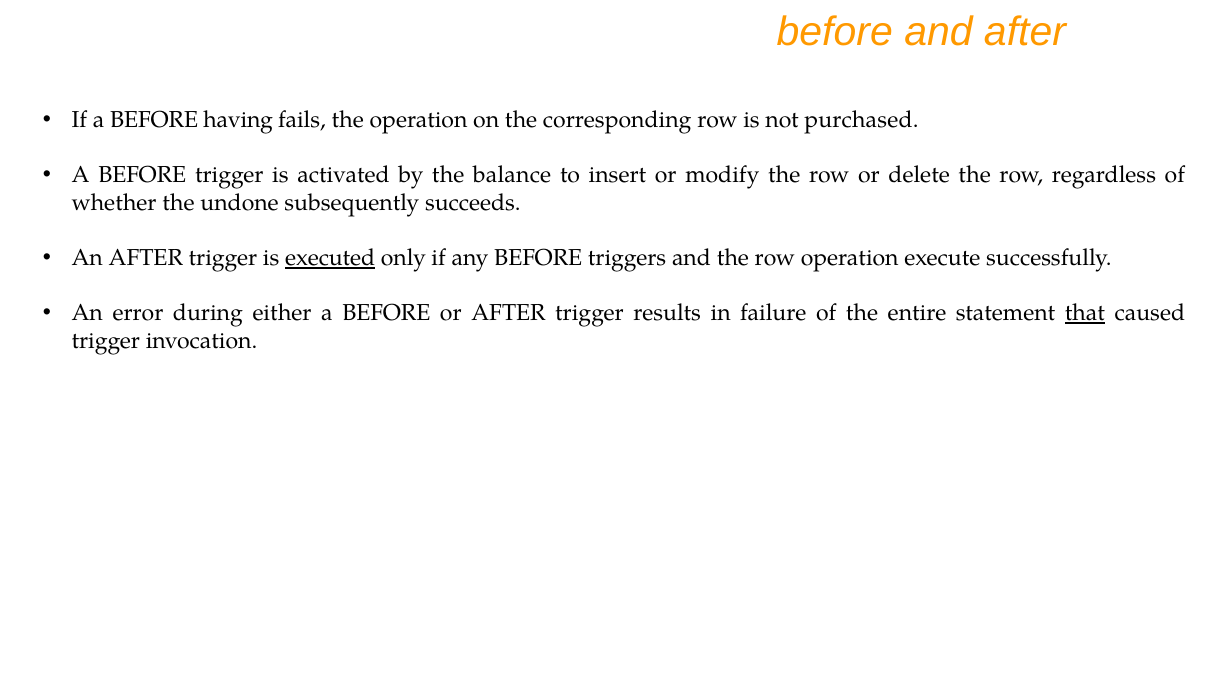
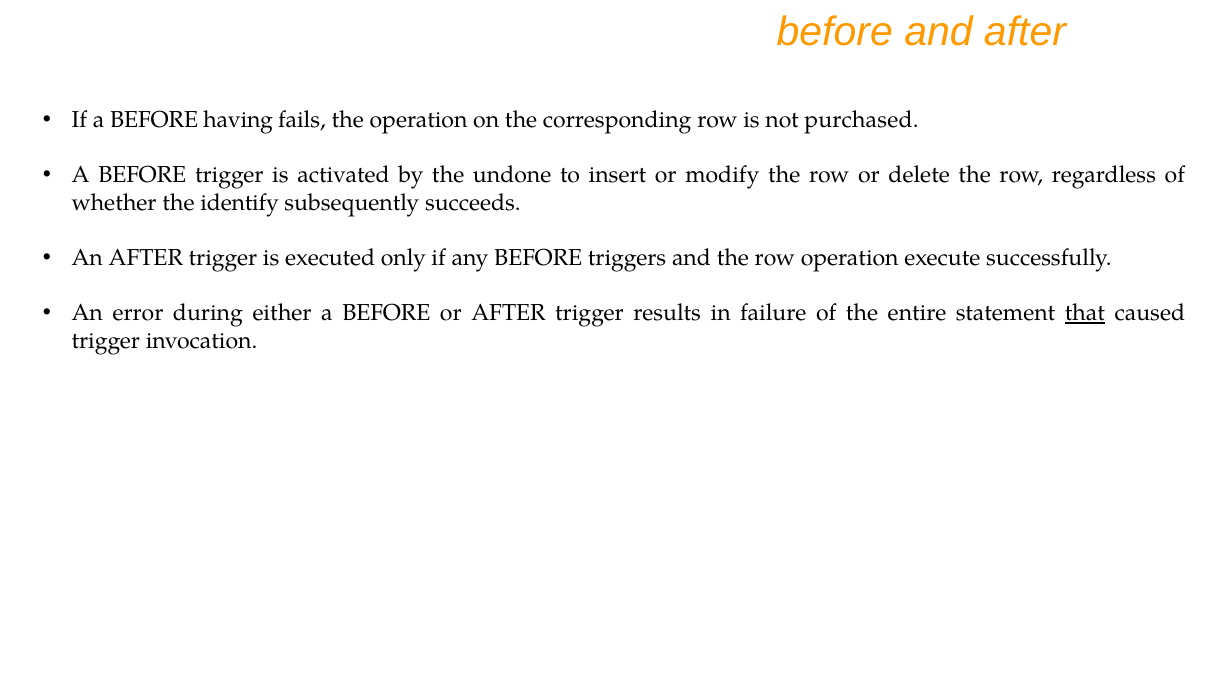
balance: balance -> undone
undone: undone -> identify
executed underline: present -> none
